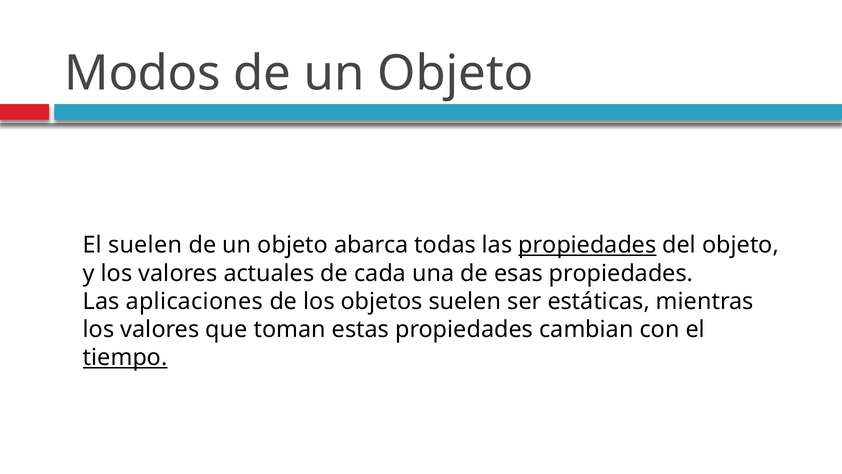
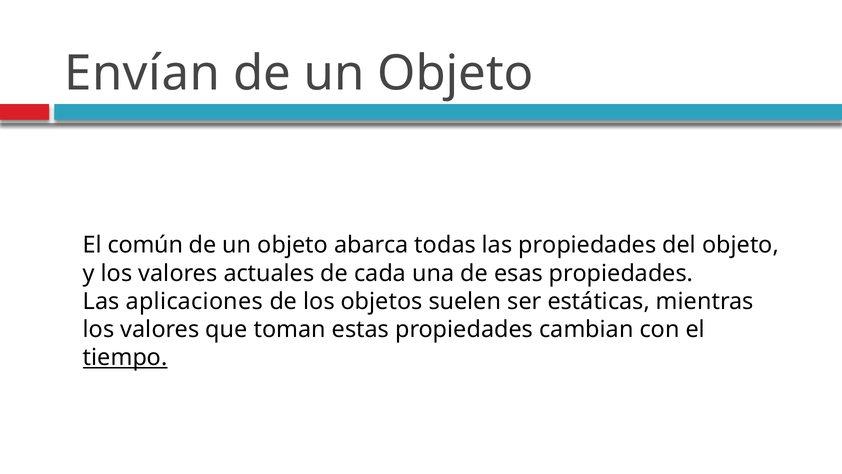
Modos: Modos -> Envían
El suelen: suelen -> común
propiedades at (587, 245) underline: present -> none
